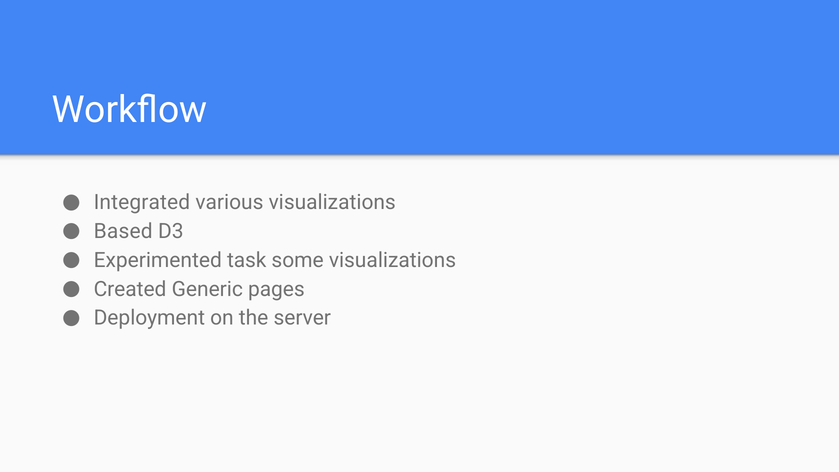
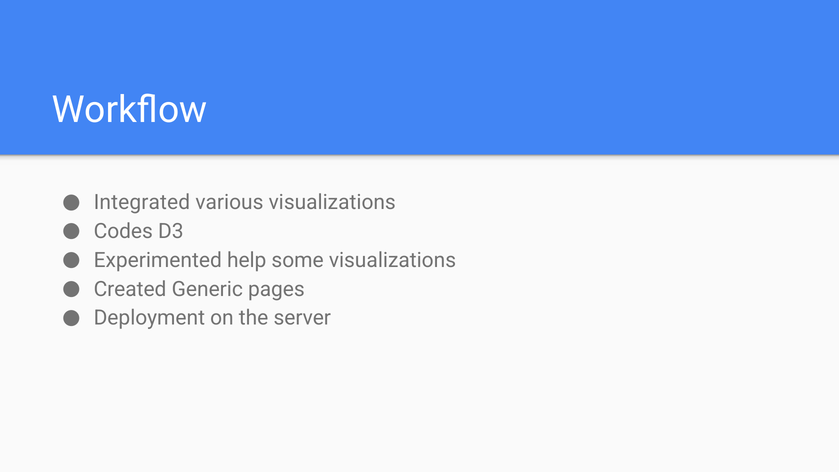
Based: Based -> Codes
task: task -> help
